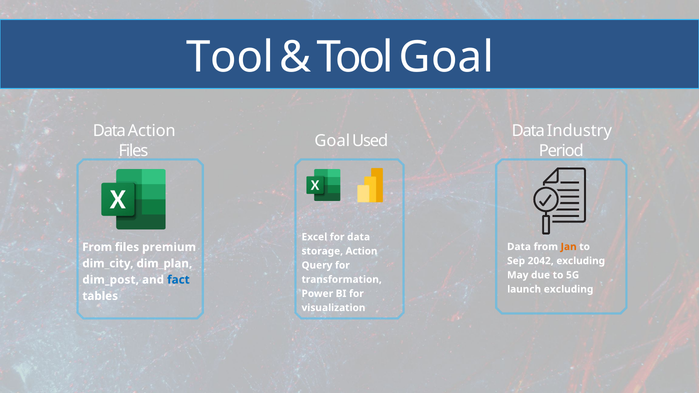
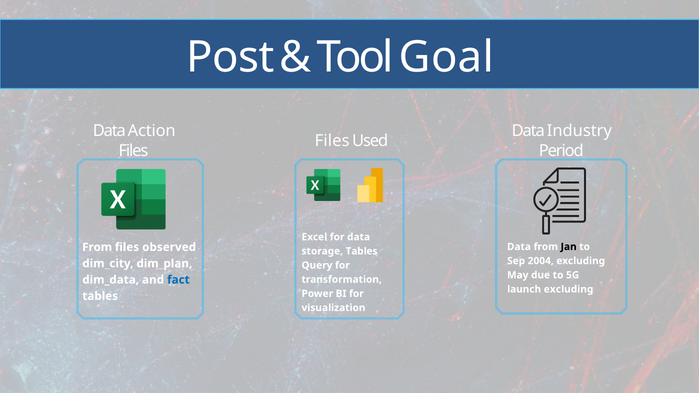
Tool at (230, 57): Tool -> Post
Goal at (332, 141): Goal -> Files
Jan colour: orange -> black
premium: premium -> observed
storage Action: Action -> Tables
2042: 2042 -> 2004
dim_post: dim_post -> dim_data
